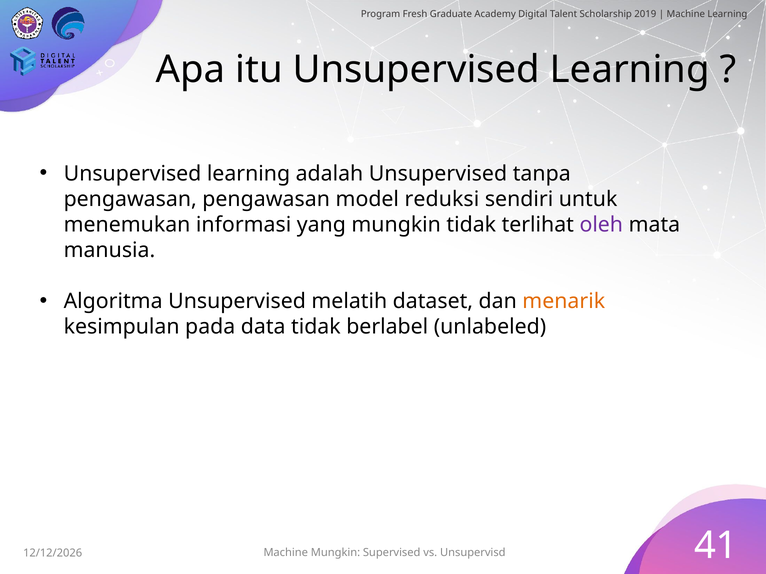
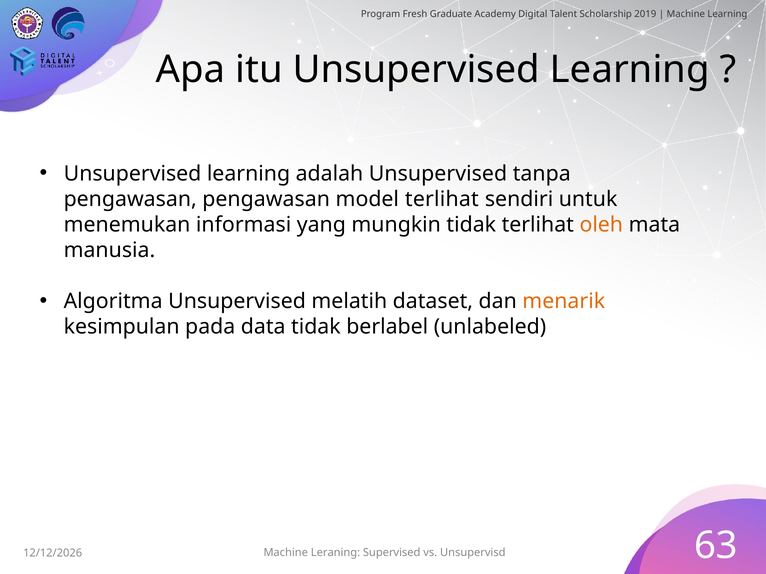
model reduksi: reduksi -> terlihat
oleh colour: purple -> orange
Machine Mungkin: Mungkin -> Leraning
41: 41 -> 63
